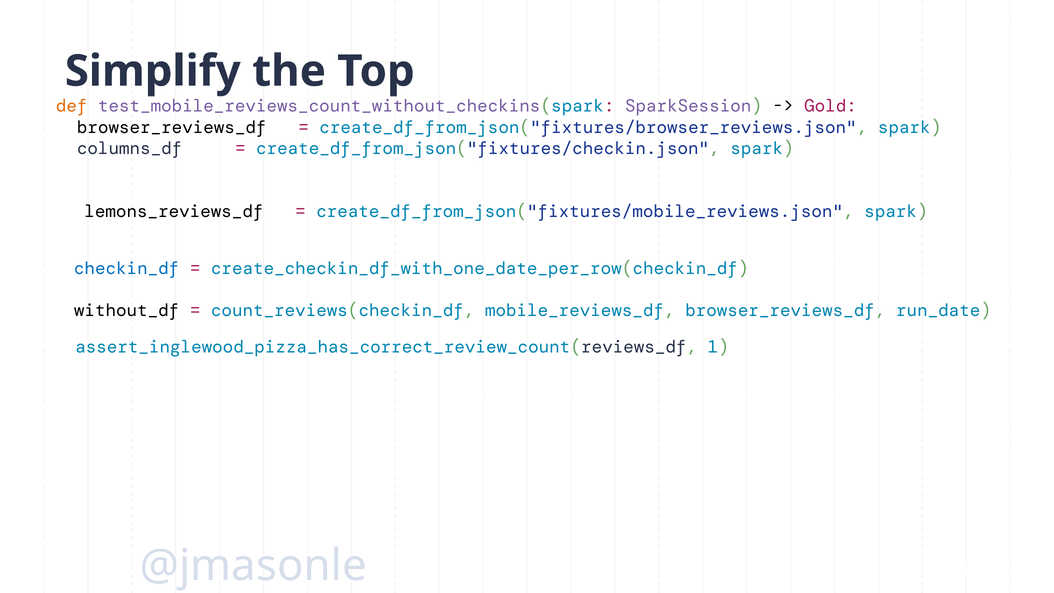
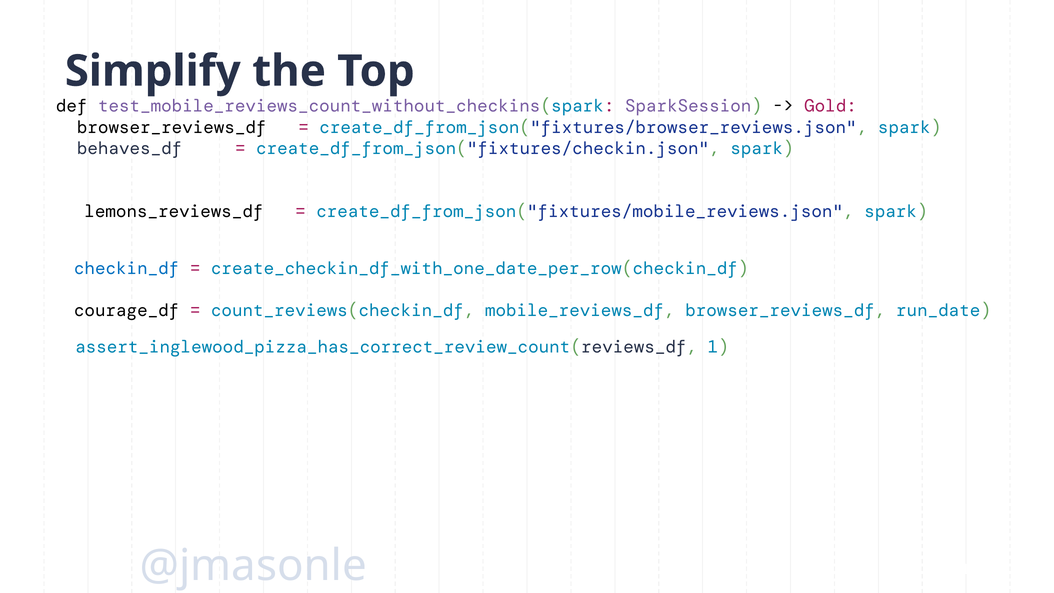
def colour: orange -> black
columns_df: columns_df -> behaves_df
without_df: without_df -> courage_df
